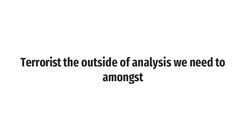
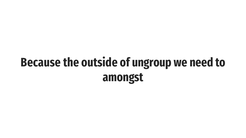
Terrorist: Terrorist -> Because
analysis: analysis -> ungroup
